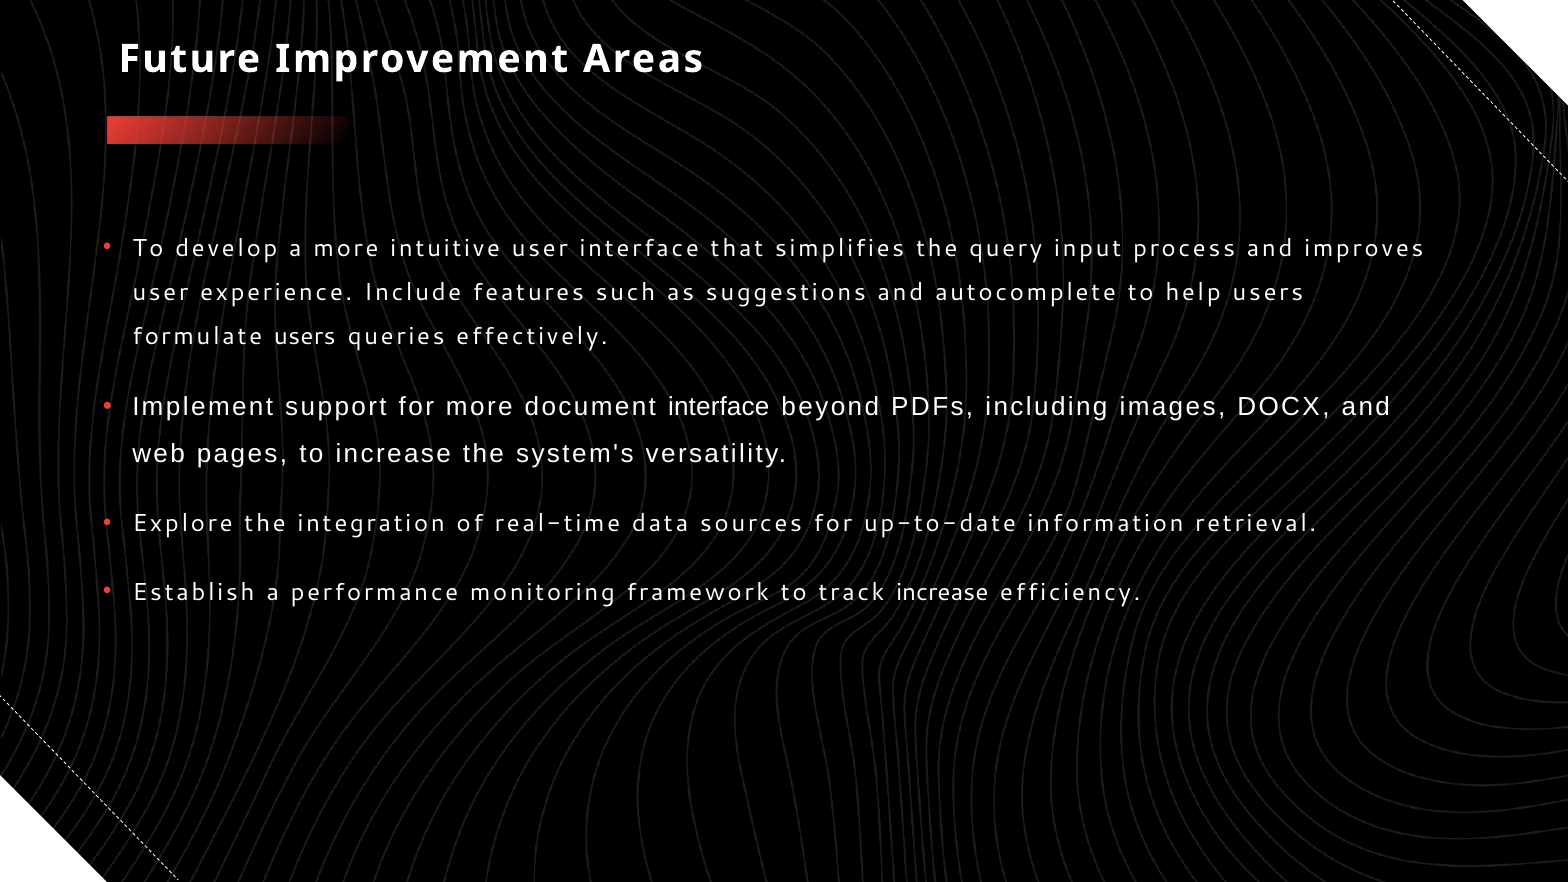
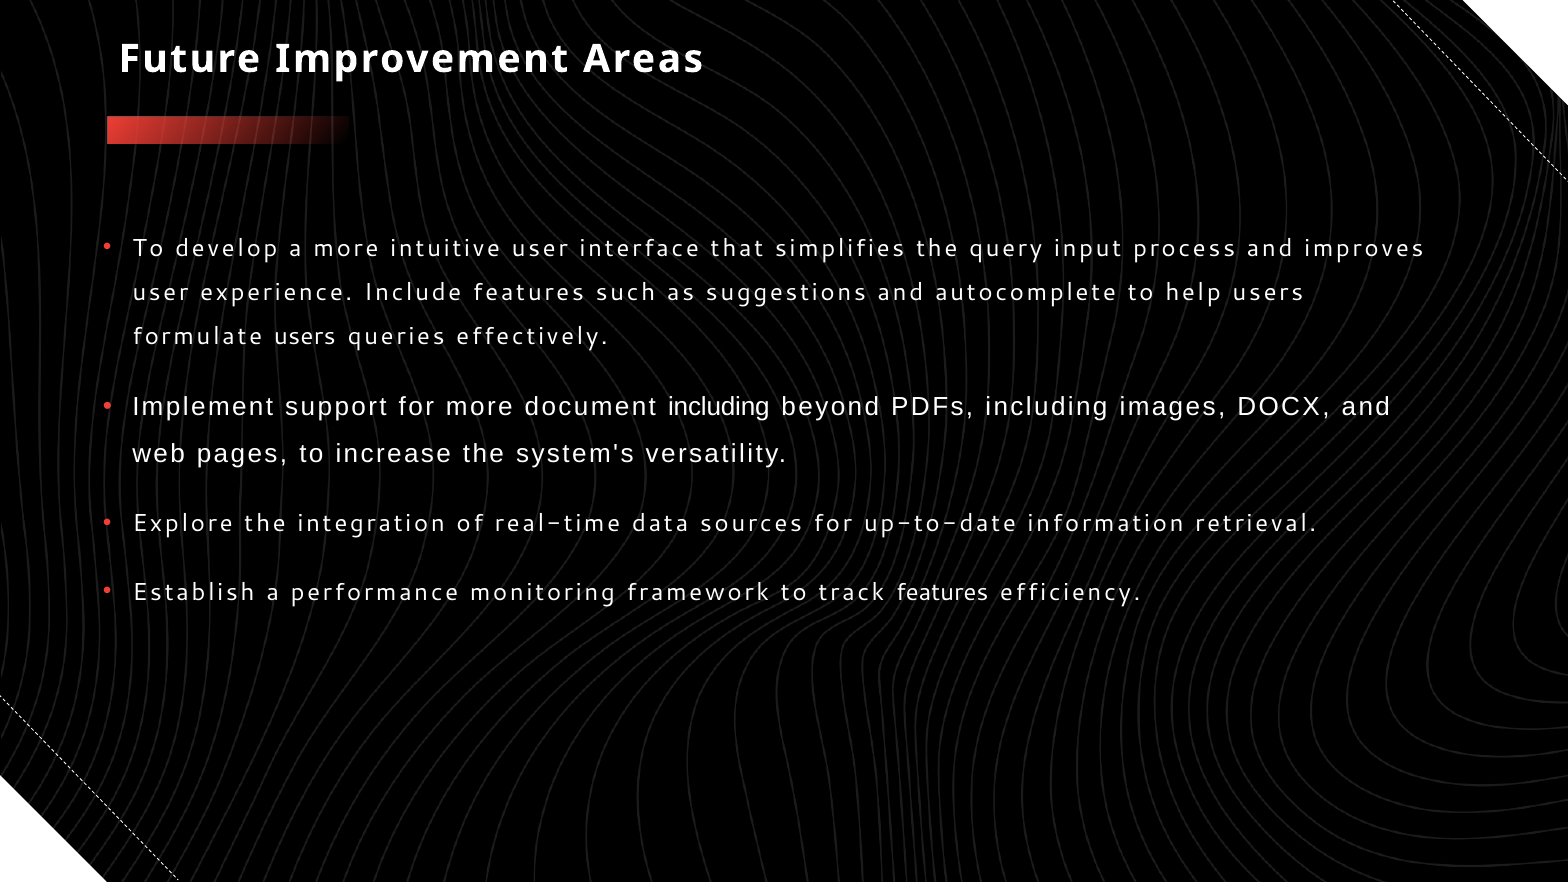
document interface: interface -> including
track increase: increase -> features
